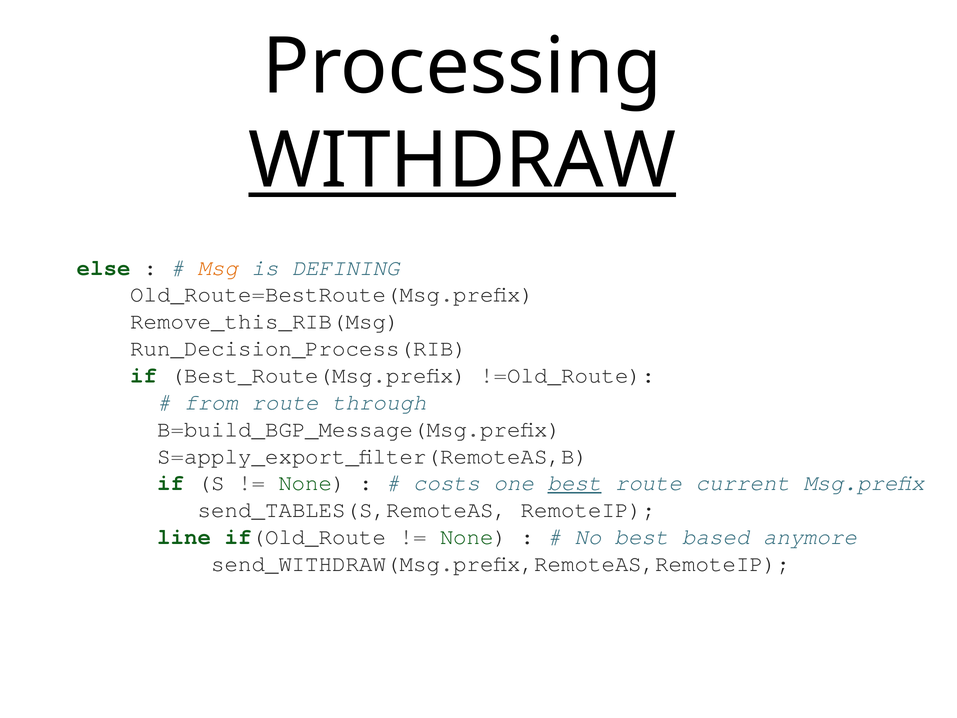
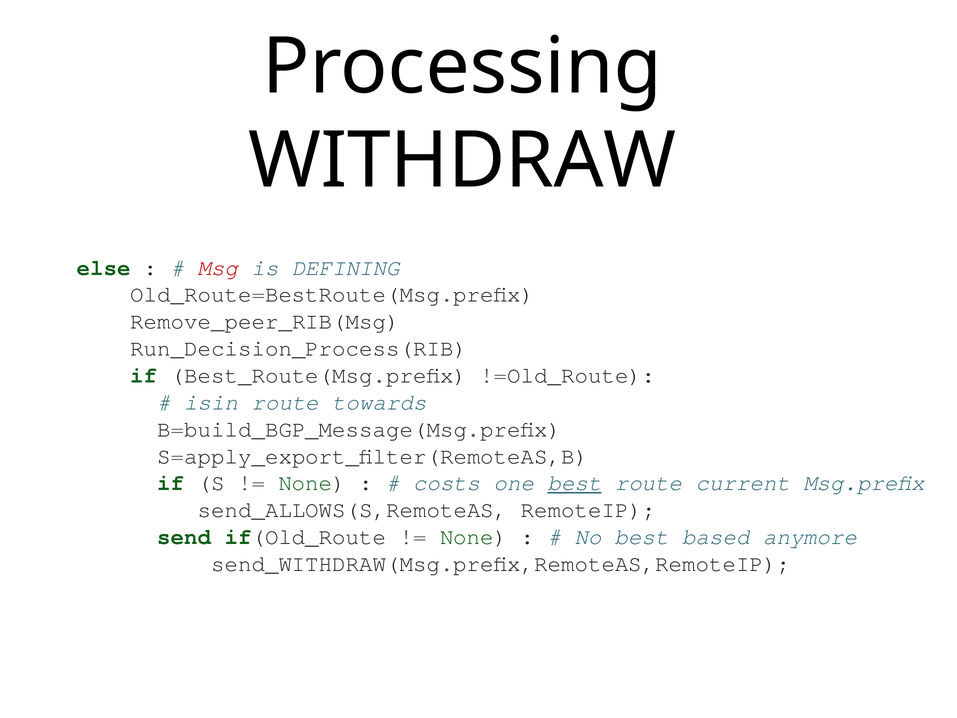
WITHDRAW underline: present -> none
Msg colour: orange -> red
Remove_this_RIB(Msg: Remove_this_RIB(Msg -> Remove_peer_RIB(Msg
from: from -> isin
through: through -> towards
send_TABLES(S,RemoteAS: send_TABLES(S,RemoteAS -> send_ALLOWS(S,RemoteAS
line: line -> send
